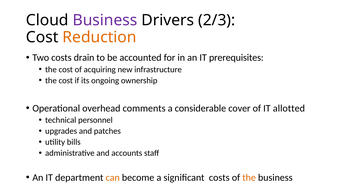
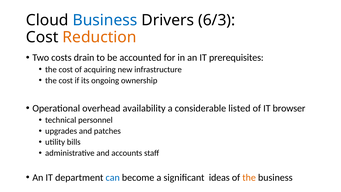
Business at (105, 20) colour: purple -> blue
2/3: 2/3 -> 6/3
comments: comments -> availability
cover: cover -> listed
allotted: allotted -> browser
can colour: orange -> blue
significant costs: costs -> ideas
